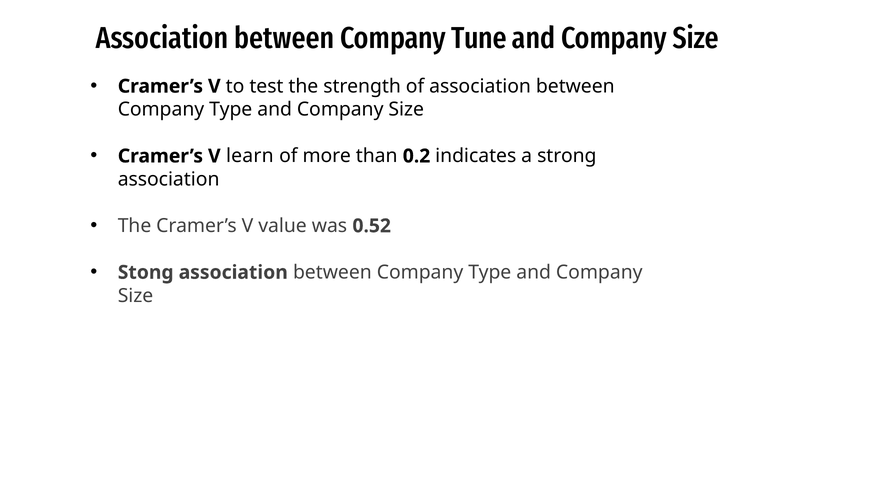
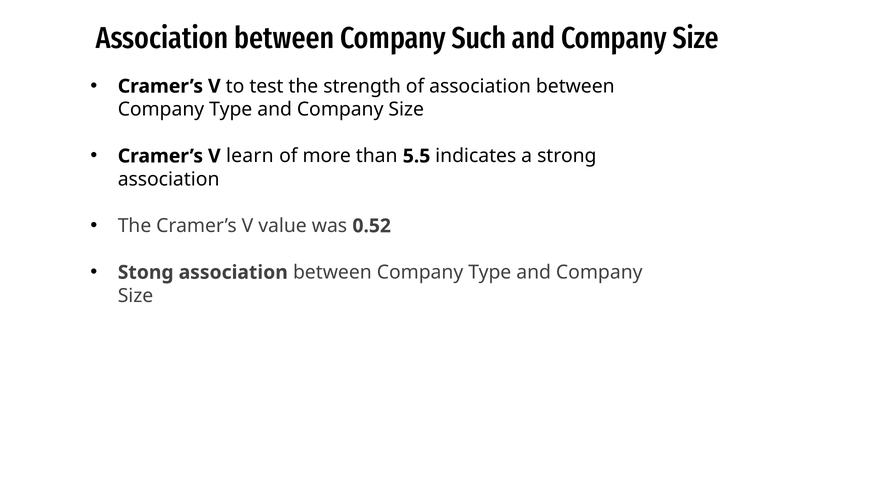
Tune: Tune -> Such
0.2: 0.2 -> 5.5
